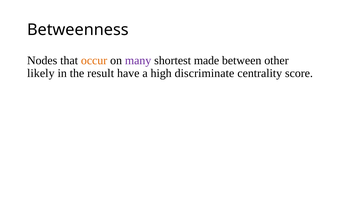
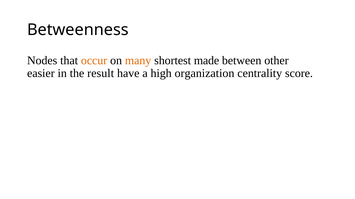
many colour: purple -> orange
likely: likely -> easier
discriminate: discriminate -> organization
